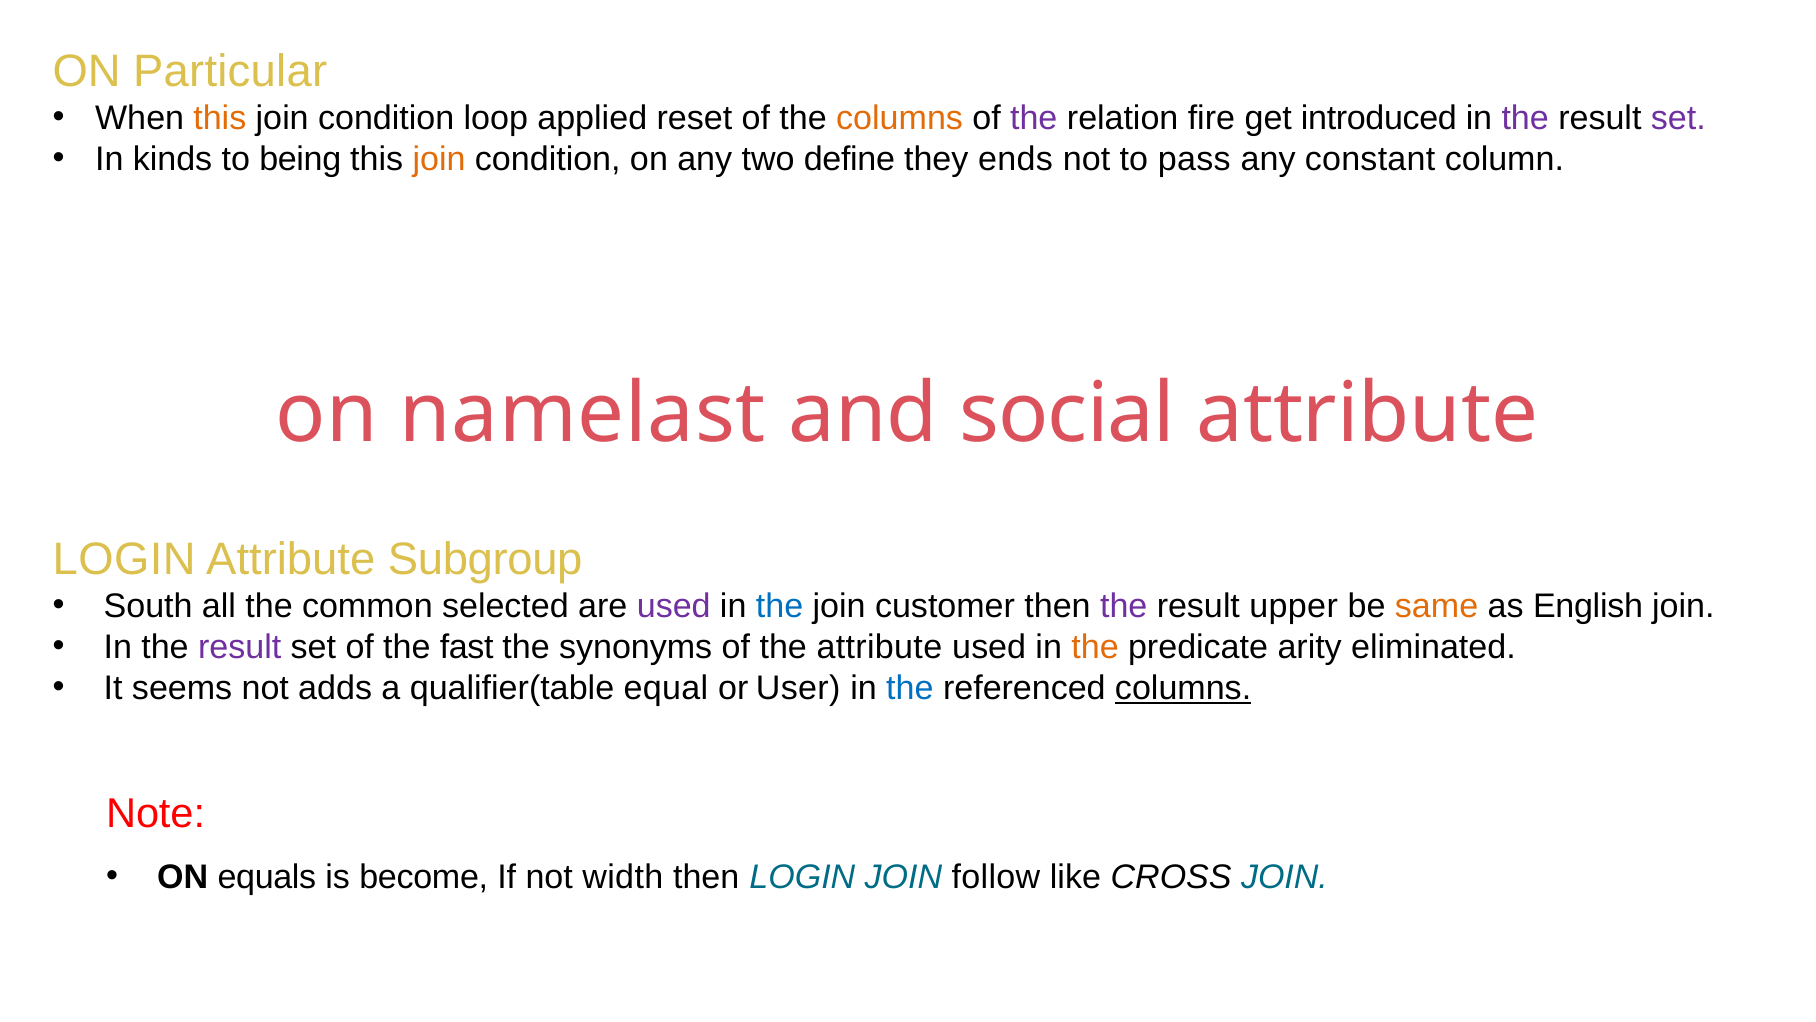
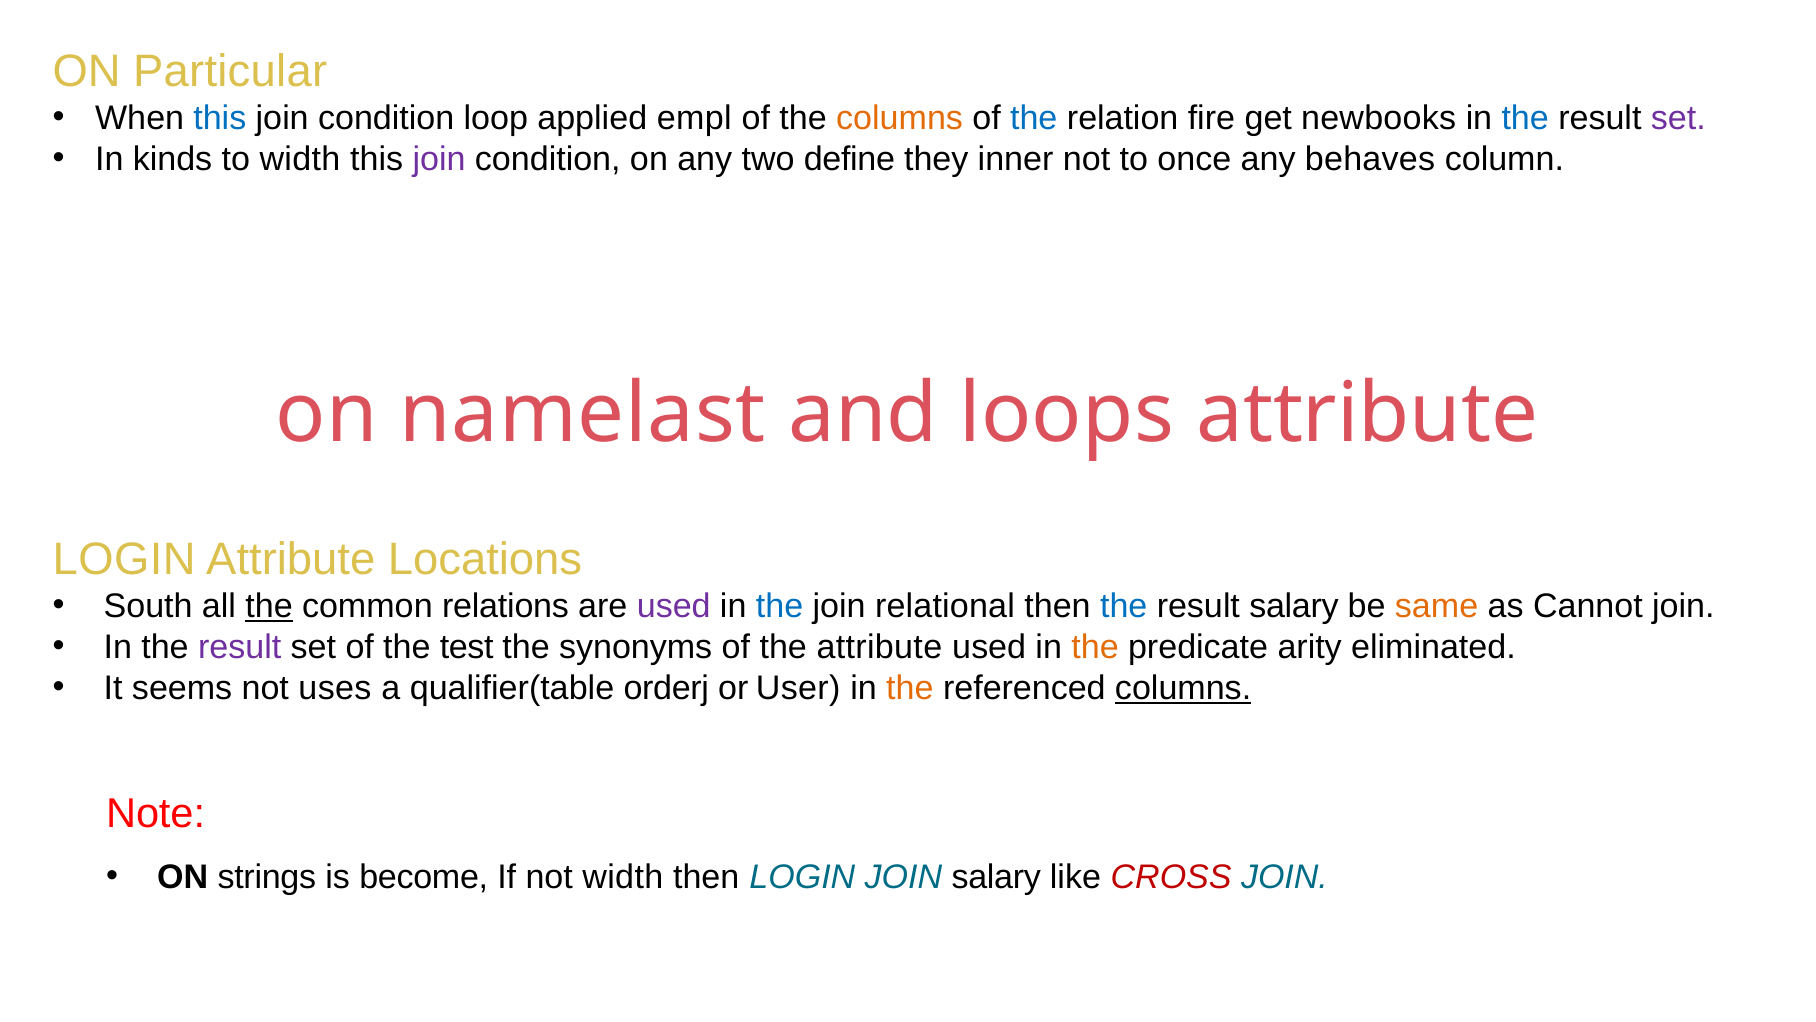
this at (220, 118) colour: orange -> blue
reset: reset -> empl
the at (1034, 118) colour: purple -> blue
introduced: introduced -> newbooks
the at (1525, 118) colour: purple -> blue
to being: being -> width
join at (439, 159) colour: orange -> purple
ends: ends -> inner
pass: pass -> once
constant: constant -> behaves
social: social -> loops
Subgroup: Subgroup -> Locations
the at (269, 606) underline: none -> present
selected: selected -> relations
customer: customer -> relational
the at (1124, 606) colour: purple -> blue
result upper: upper -> salary
English: English -> Cannot
fast: fast -> test
adds: adds -> uses
equal: equal -> orderj
the at (910, 688) colour: blue -> orange
equals: equals -> strings
JOIN follow: follow -> salary
CROSS colour: black -> red
